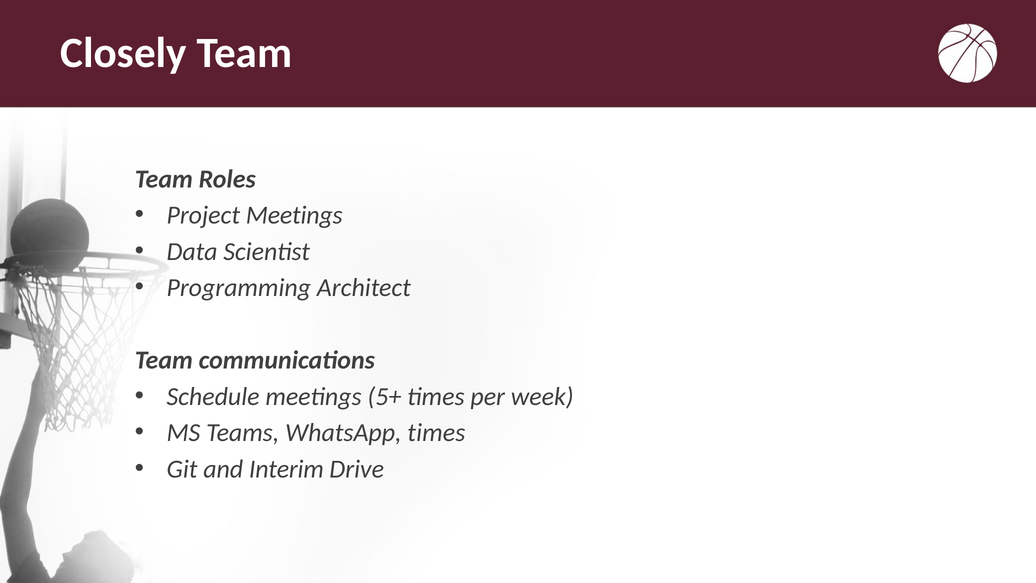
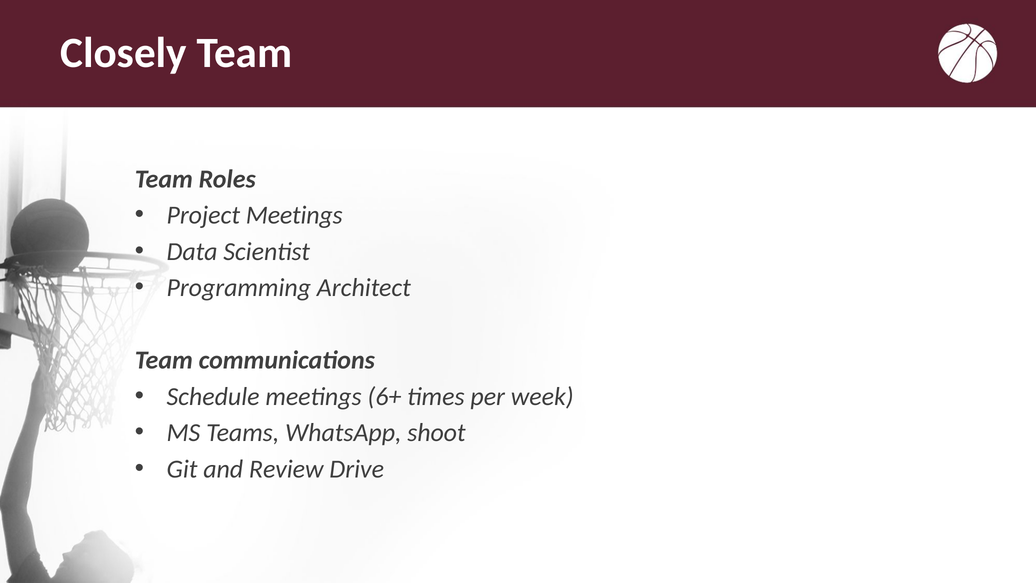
5+: 5+ -> 6+
WhatsApp times: times -> shoot
Interim: Interim -> Review
